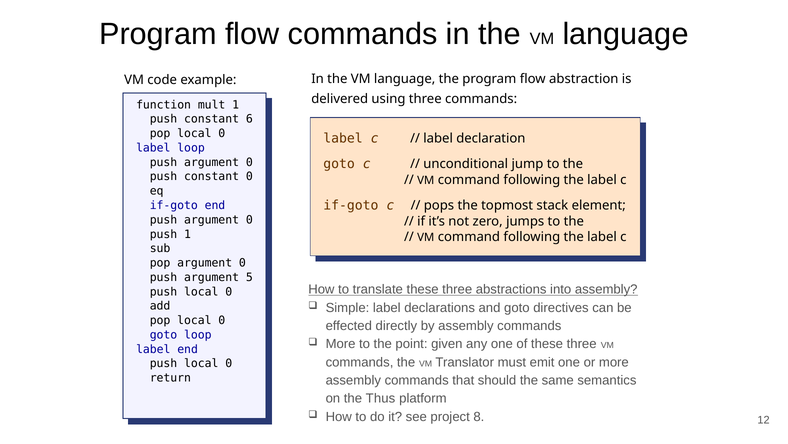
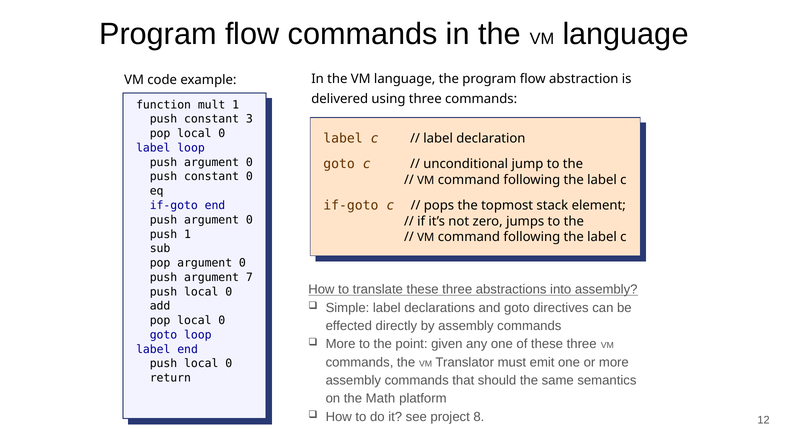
6: 6 -> 3
5: 5 -> 7
Thus: Thus -> Math
